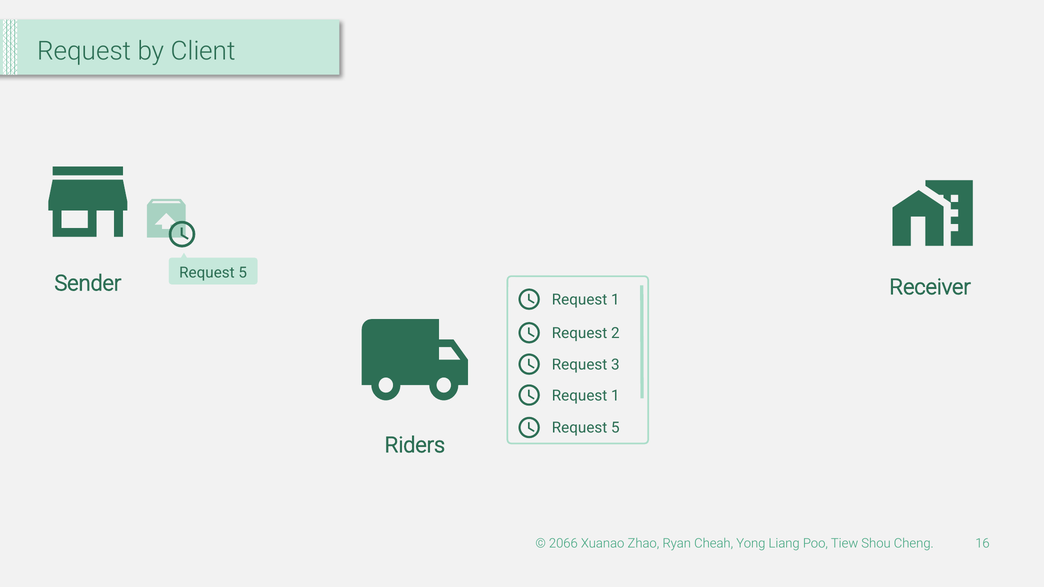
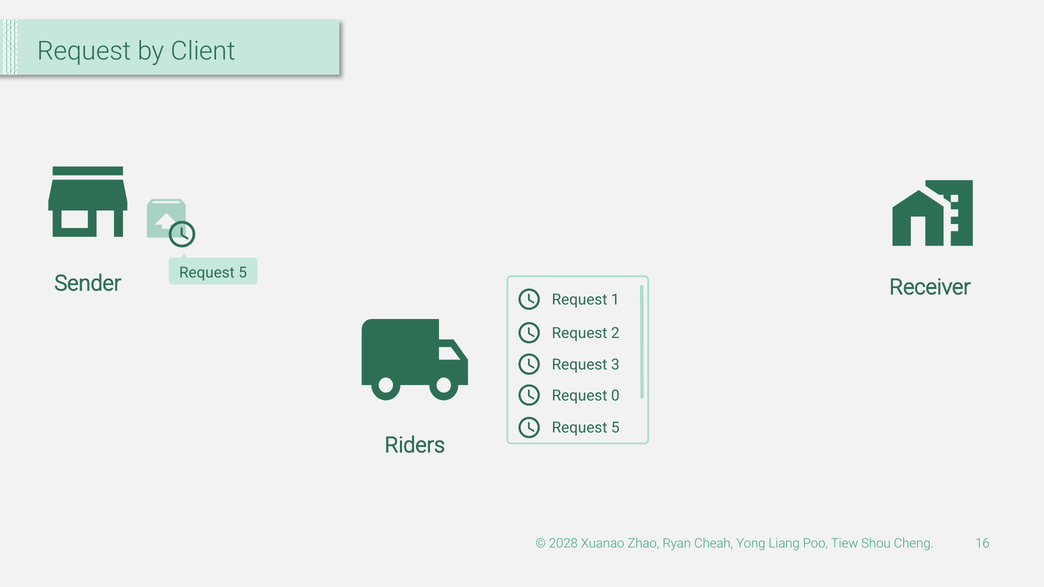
1 at (615, 396): 1 -> 0
2066: 2066 -> 2028
